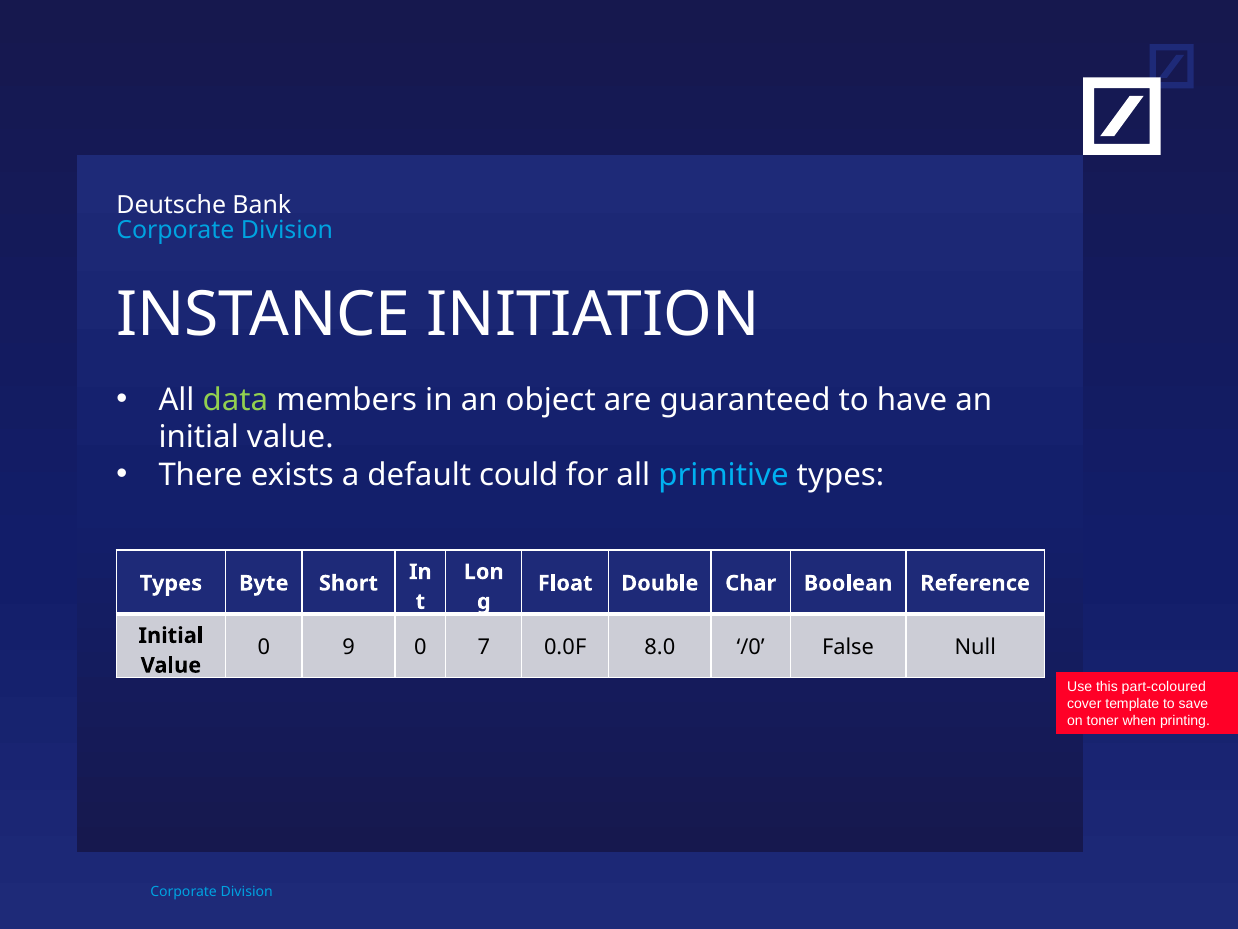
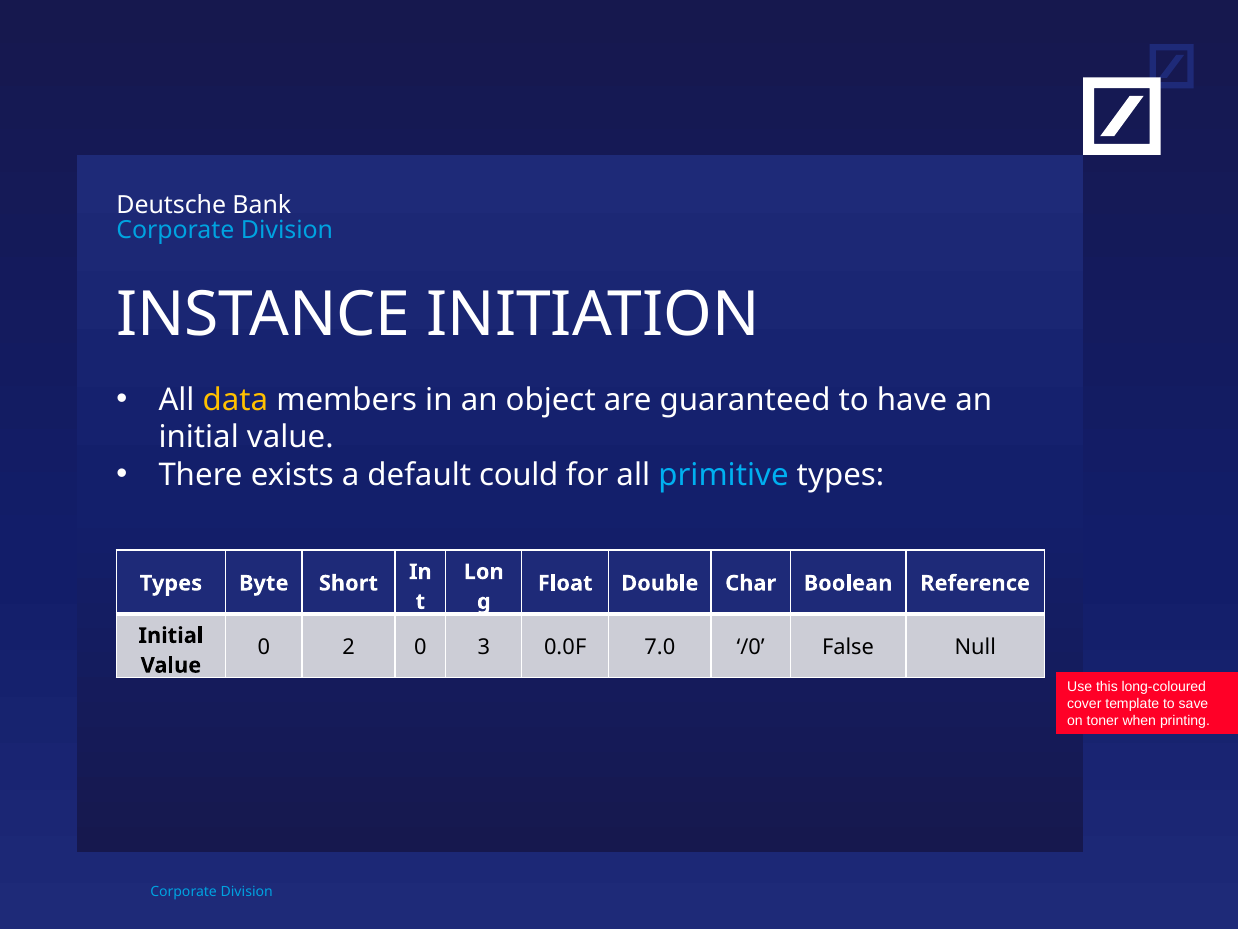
data colour: light green -> yellow
9: 9 -> 2
7: 7 -> 3
8.0: 8.0 -> 7.0
part-coloured: part-coloured -> long-coloured
